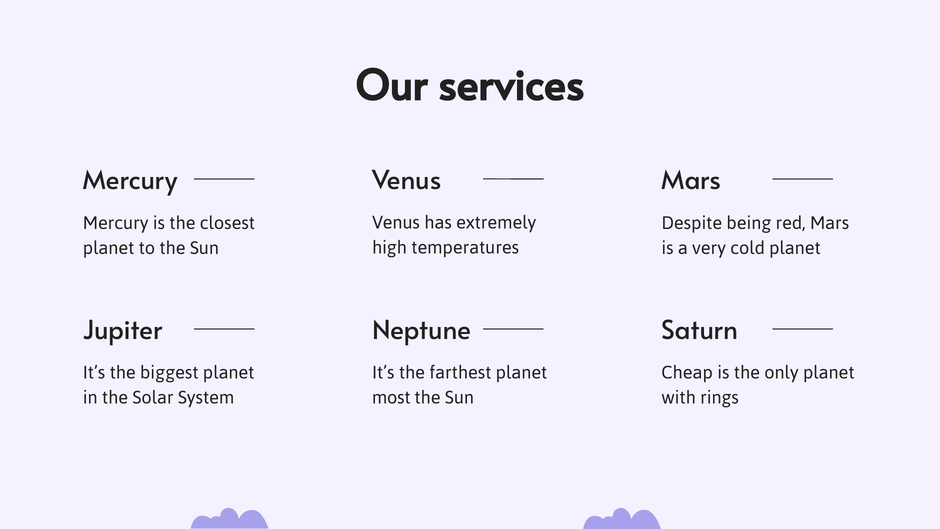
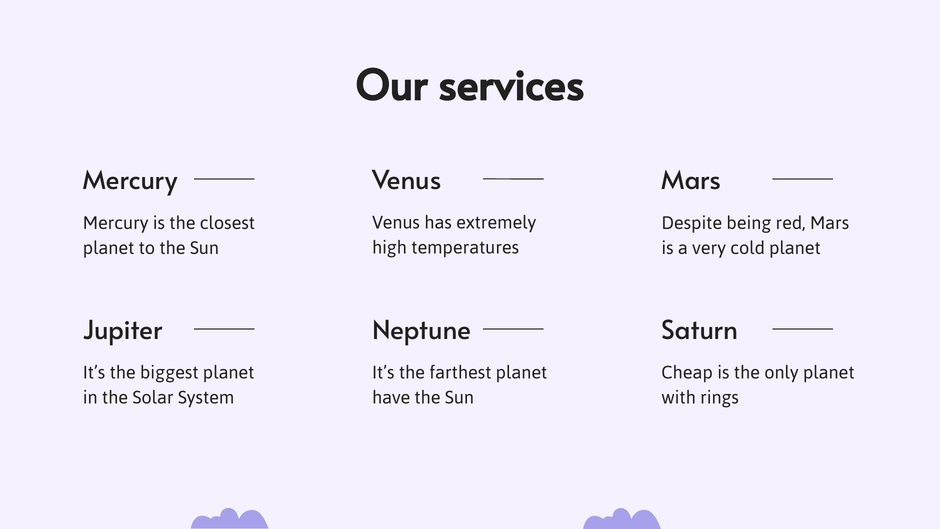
most: most -> have
